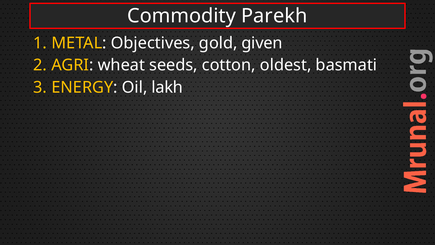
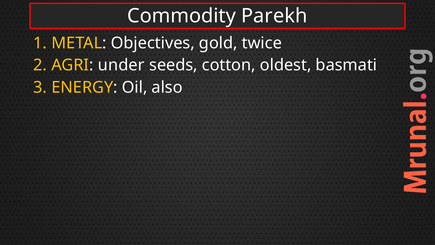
given: given -> twice
wheat: wheat -> under
lakh: lakh -> also
